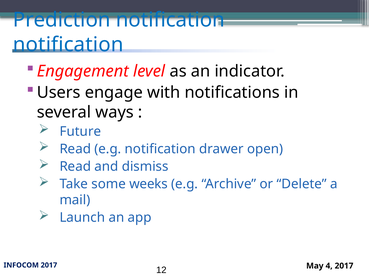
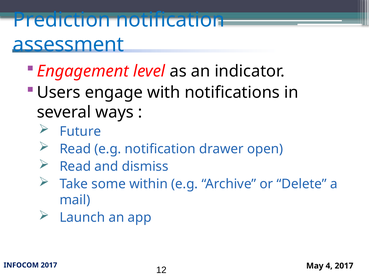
notification at (68, 44): notification -> assessment
weeks: weeks -> within
